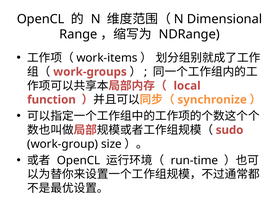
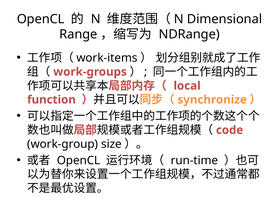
sudo: sudo -> code
